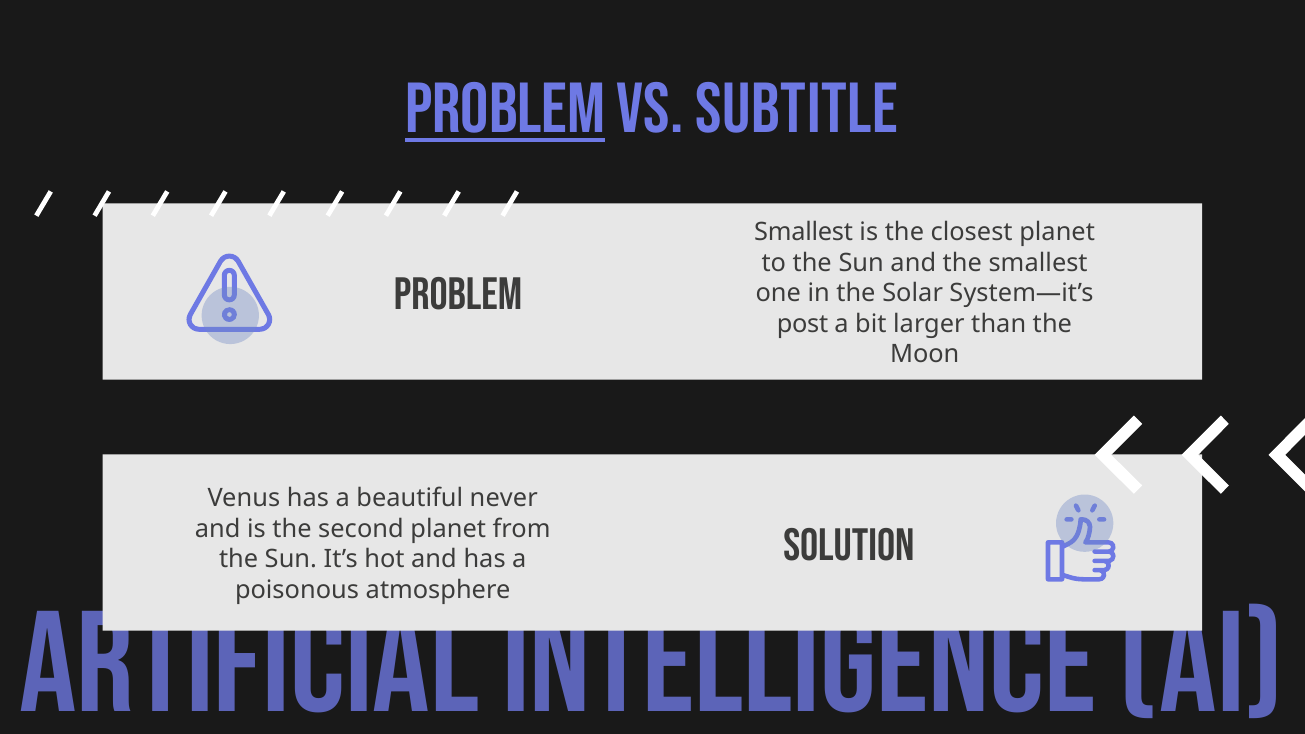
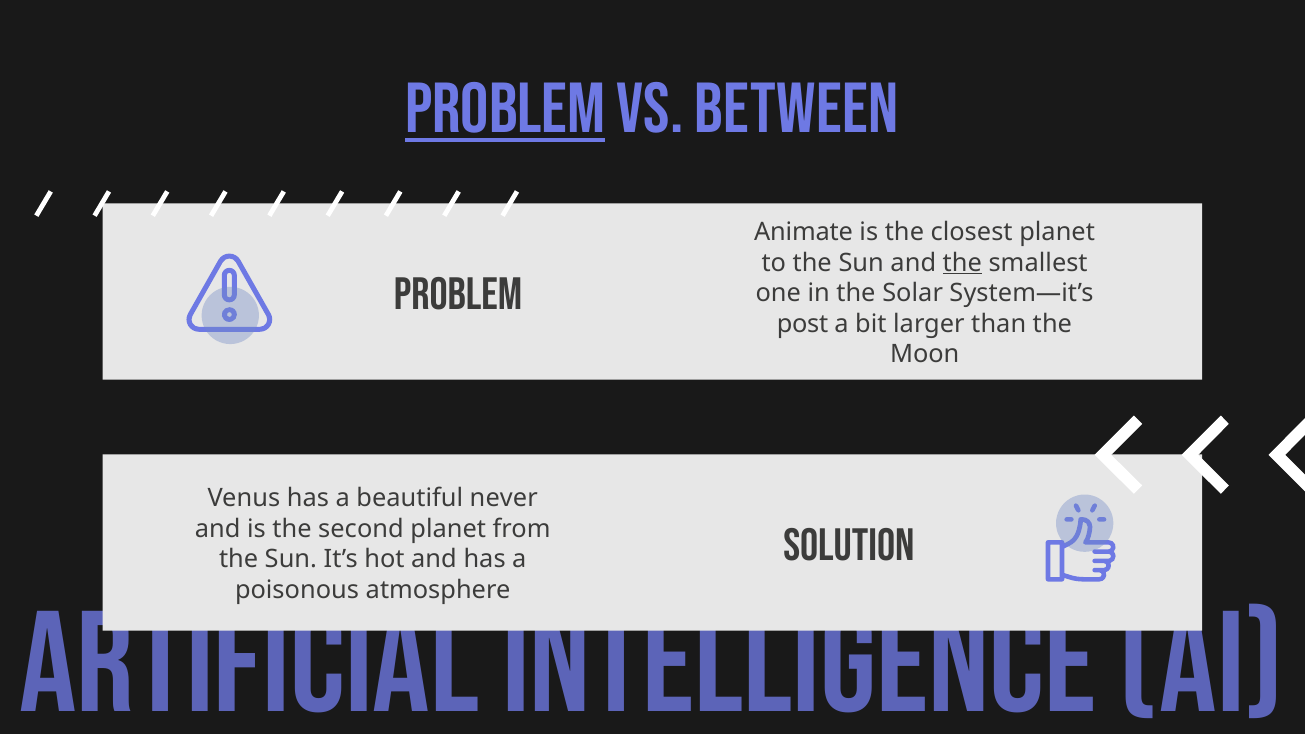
SUBTITLE: SUBTITLE -> BETWEEN
Smallest at (804, 232): Smallest -> Animate
the at (962, 263) underline: none -> present
